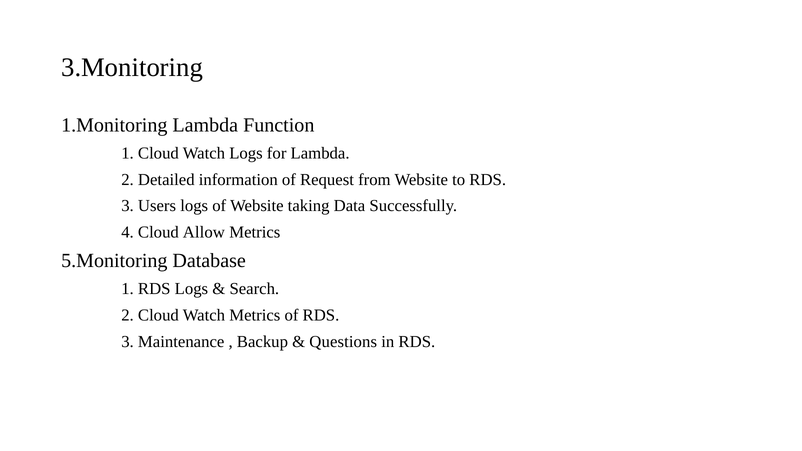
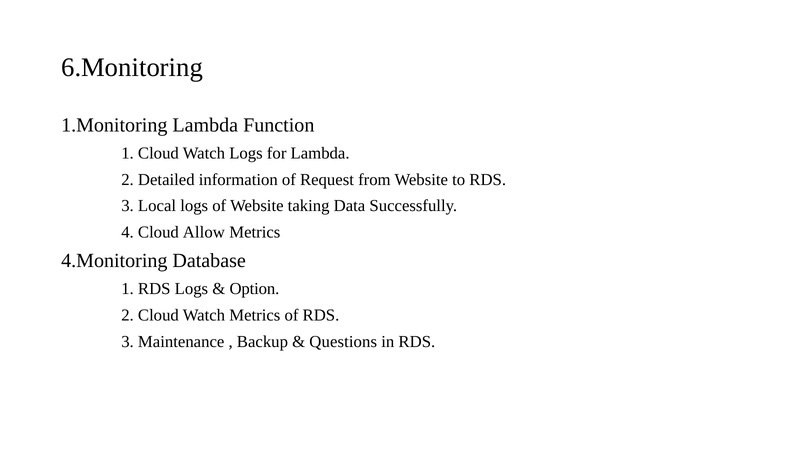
3.Monitoring: 3.Monitoring -> 6.Monitoring
Users: Users -> Local
5.Monitoring: 5.Monitoring -> 4.Monitoring
Search: Search -> Option
